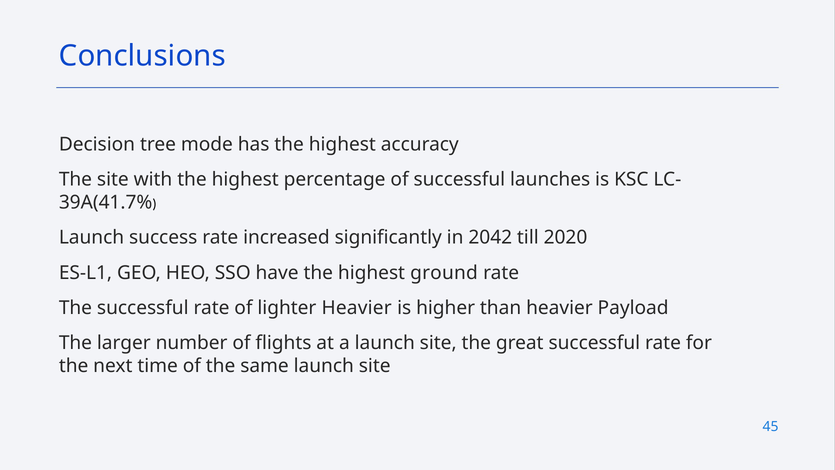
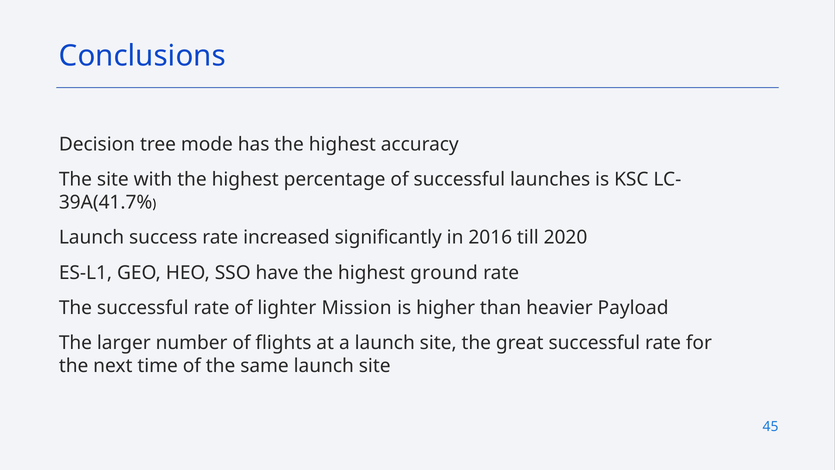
2042: 2042 -> 2016
lighter Heavier: Heavier -> Mission
